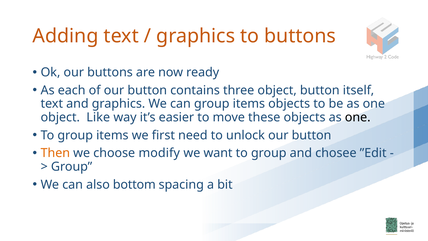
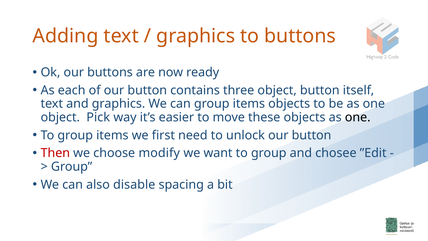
Like: Like -> Pick
Then colour: orange -> red
bottom: bottom -> disable
